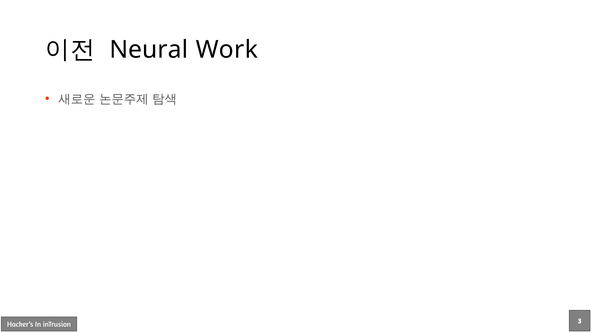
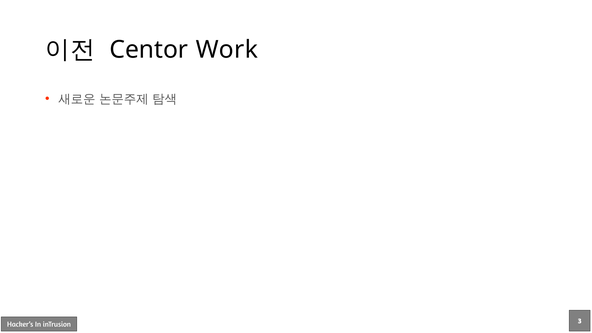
Neural: Neural -> Centor
